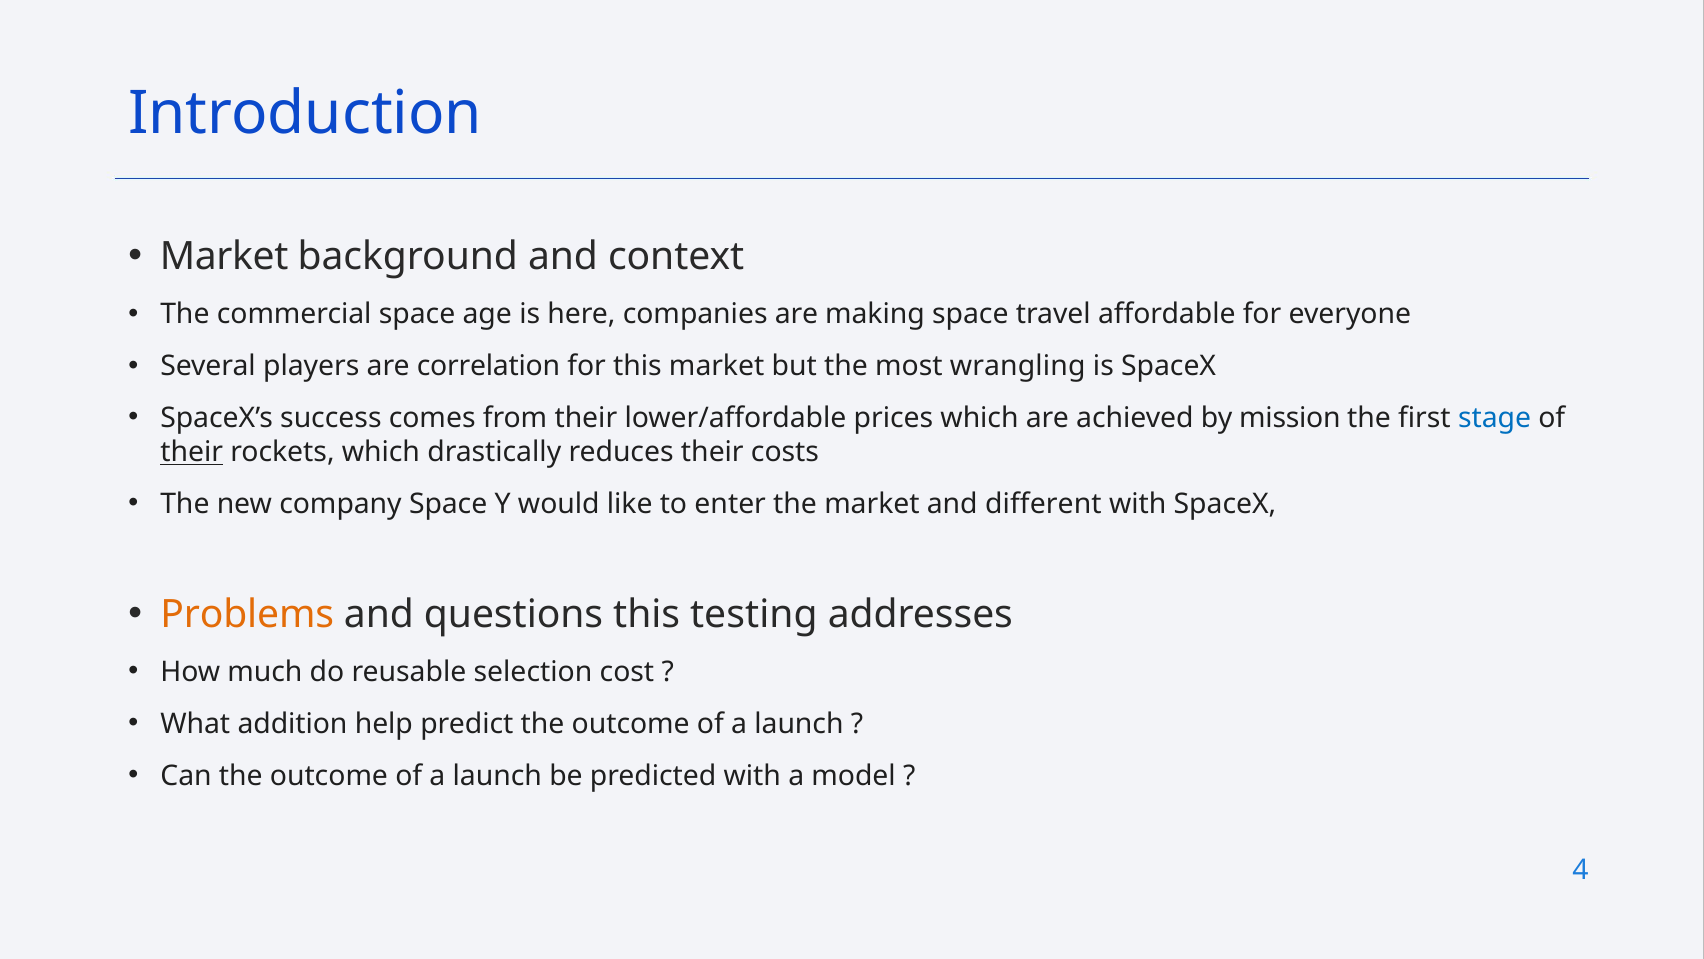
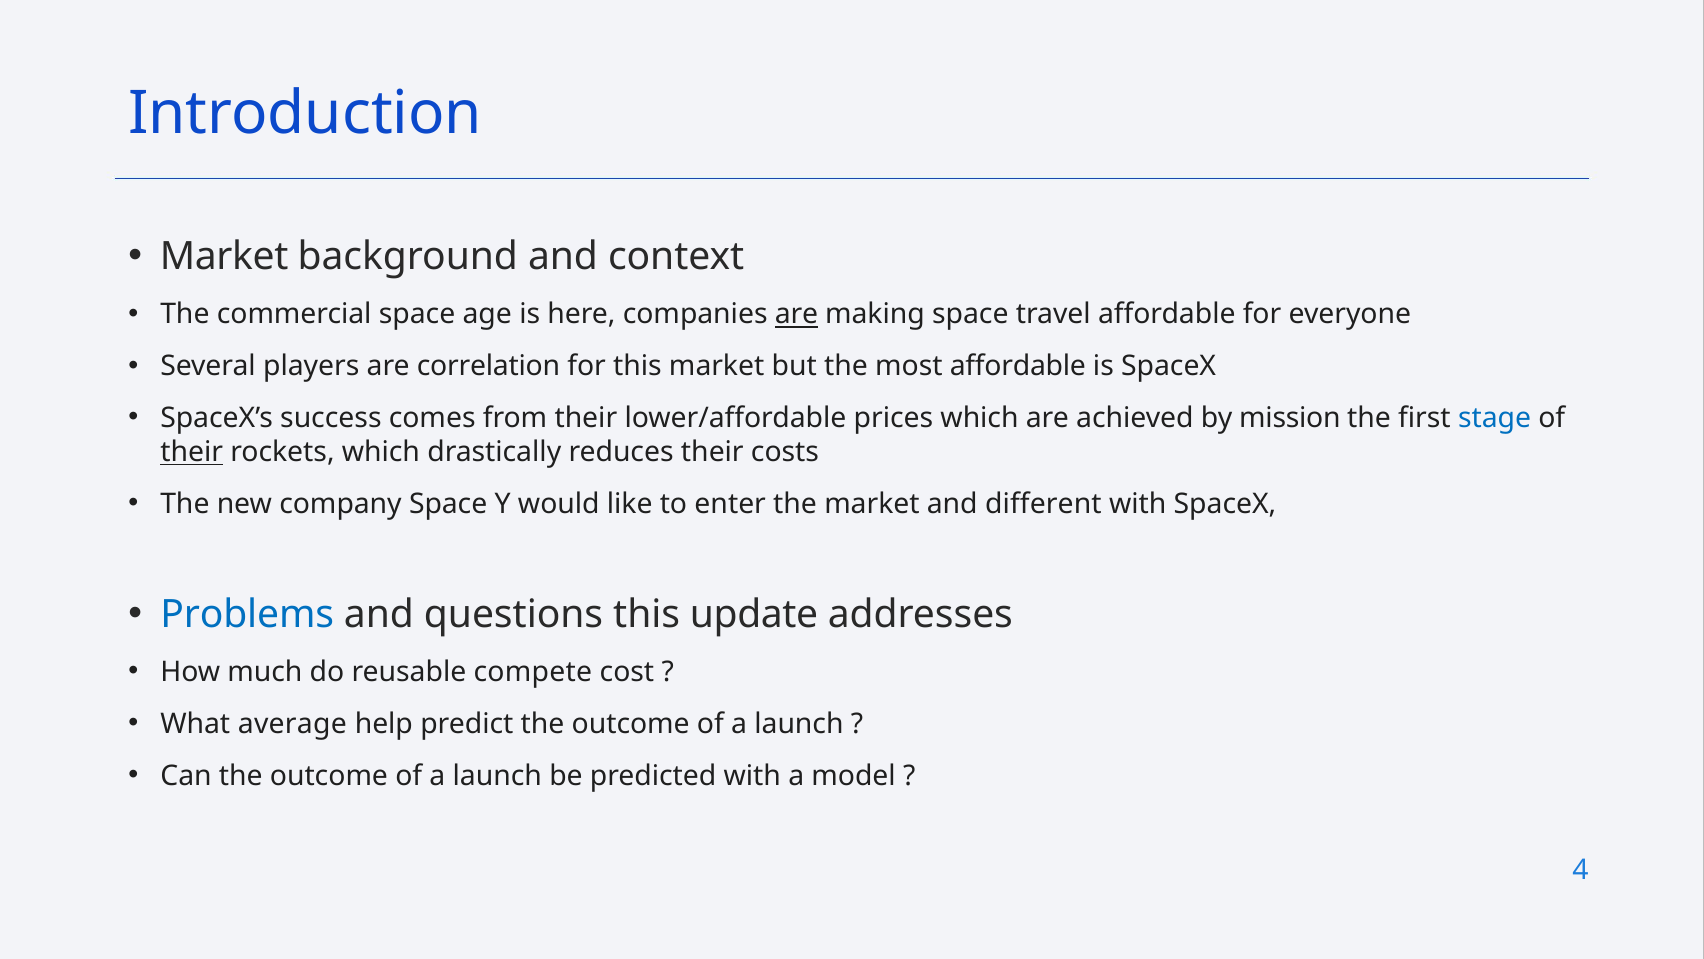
are at (797, 314) underline: none -> present
most wrangling: wrangling -> affordable
Problems colour: orange -> blue
testing: testing -> update
selection: selection -> compete
addition: addition -> average
